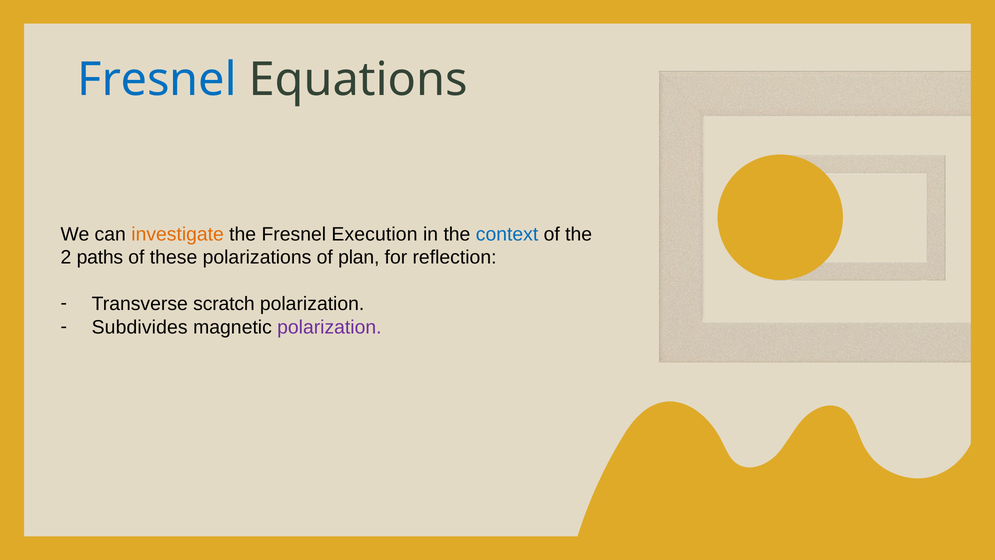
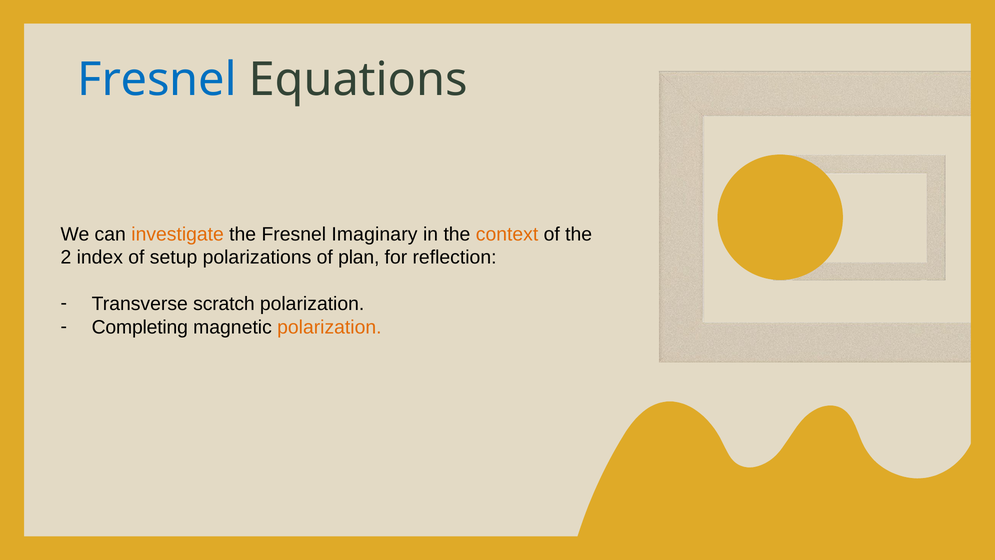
Execution: Execution -> Imaginary
context colour: blue -> orange
paths: paths -> index
these: these -> setup
Subdivides: Subdivides -> Completing
polarization at (329, 327) colour: purple -> orange
